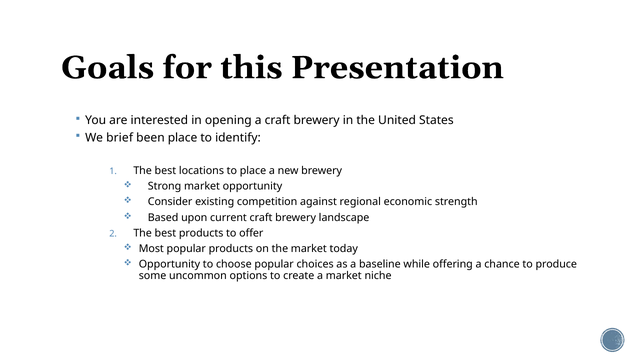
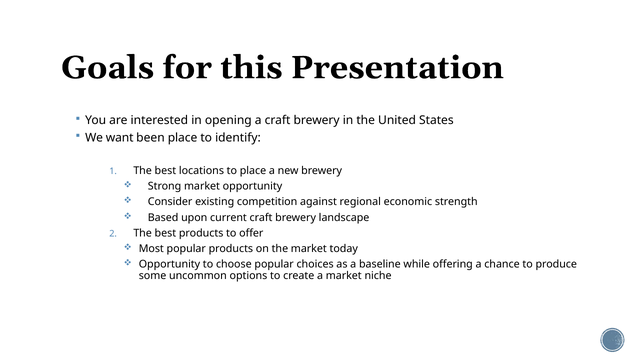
brief: brief -> want
